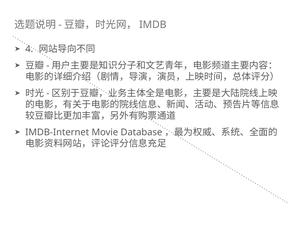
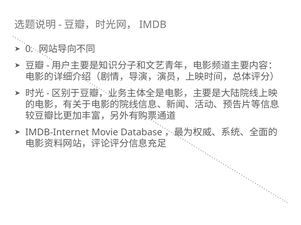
4: 4 -> 0
